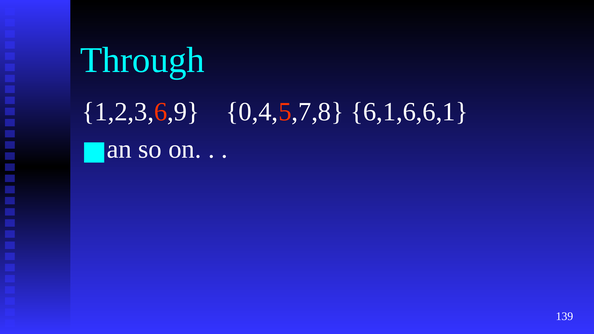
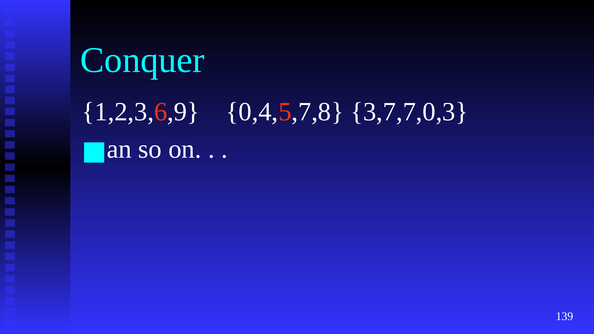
Through: Through -> Conquer
6,1,6,6,1: 6,1,6,6,1 -> 3,7,7,0,3
